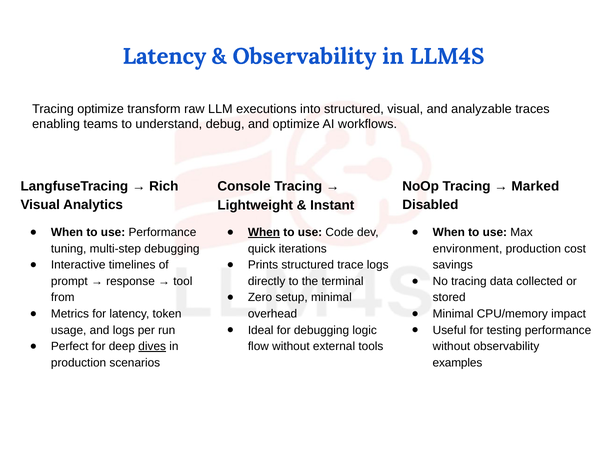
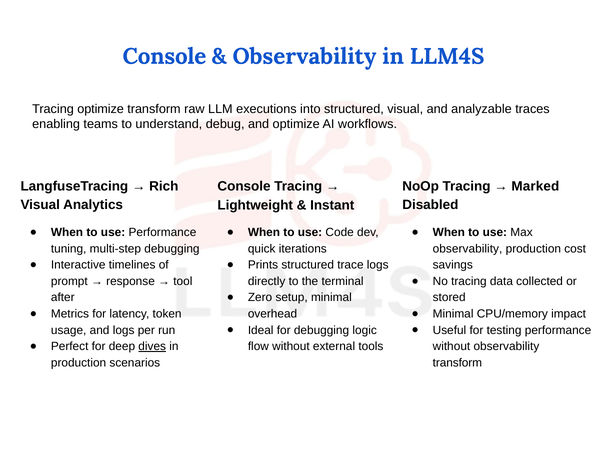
Latency at (164, 56): Latency -> Console
When at (264, 232) underline: present -> none
environment at (468, 249): environment -> observability
from: from -> after
examples at (457, 363): examples -> transform
